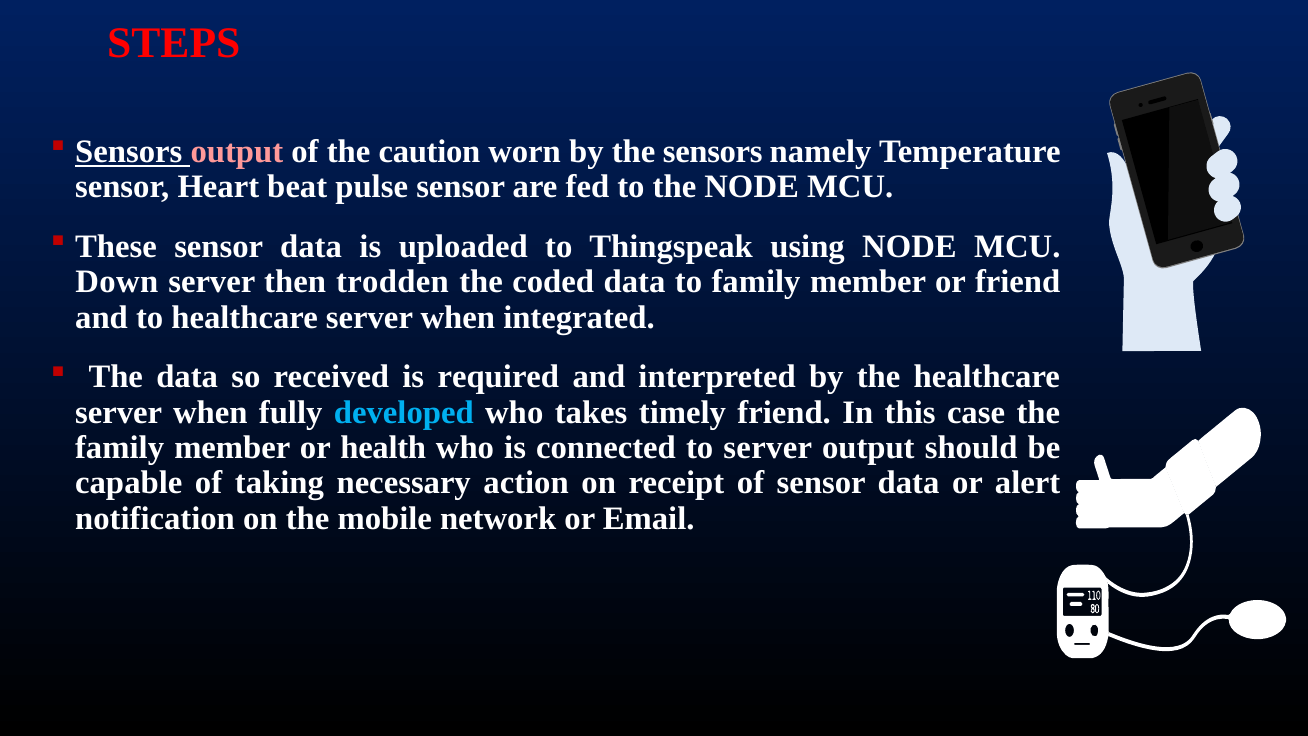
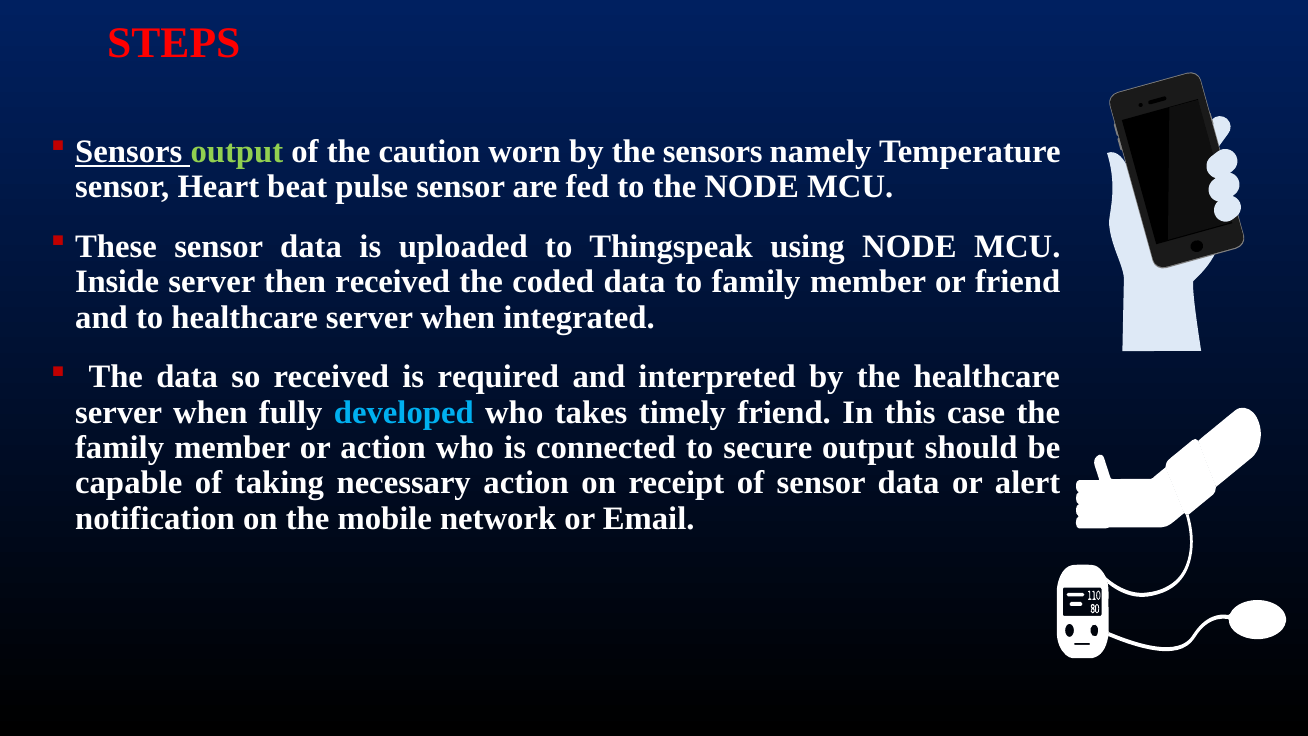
output at (237, 151) colour: pink -> light green
Down: Down -> Inside
then trodden: trodden -> received
or health: health -> action
to server: server -> secure
